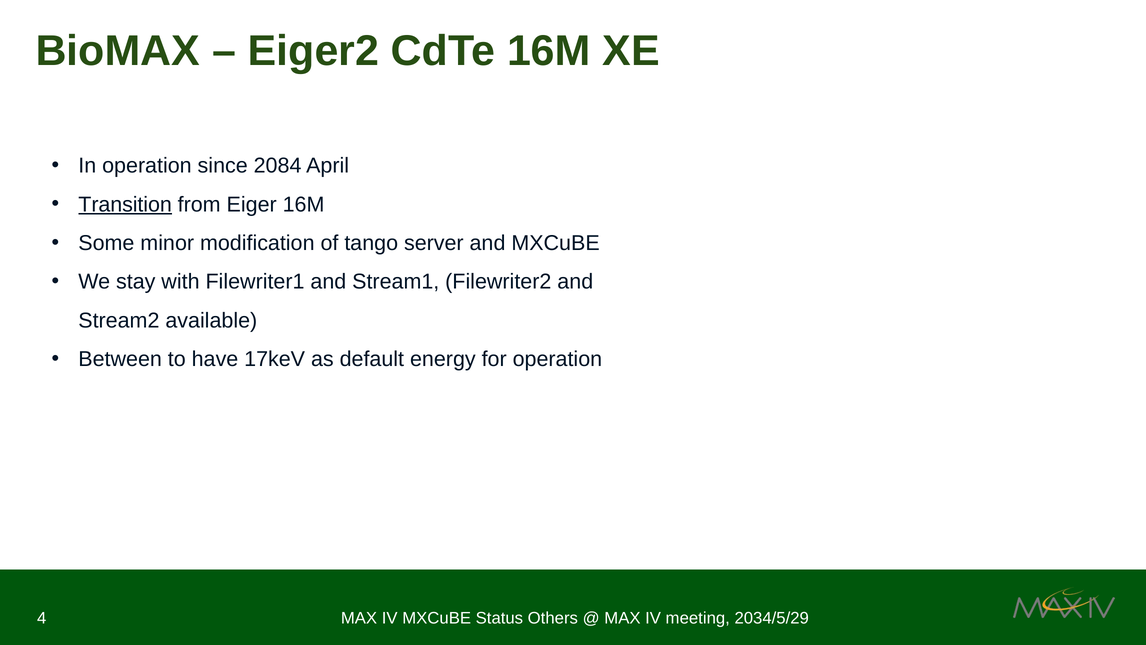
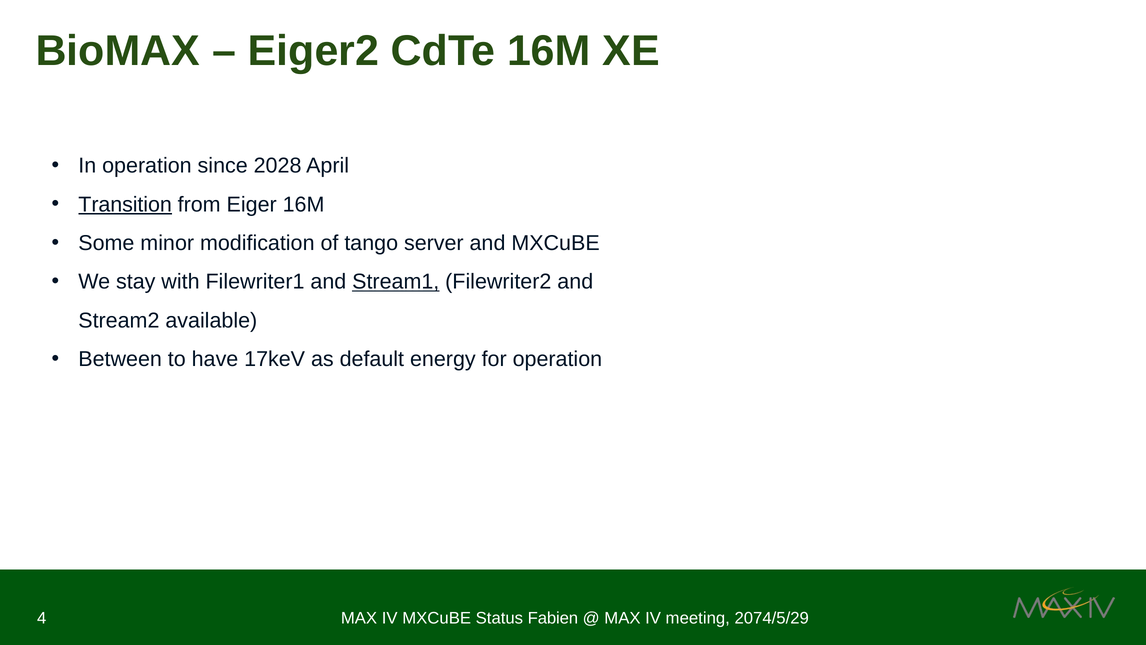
2084: 2084 -> 2028
Stream1 underline: none -> present
Others: Others -> Fabien
2034/5/29: 2034/5/29 -> 2074/5/29
